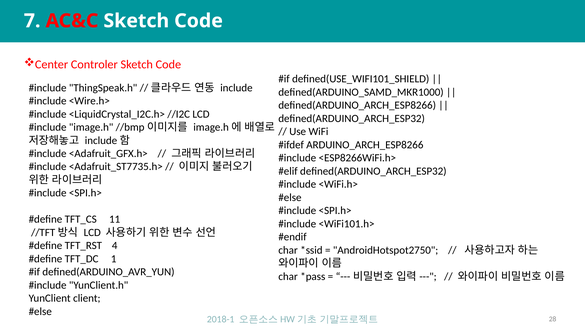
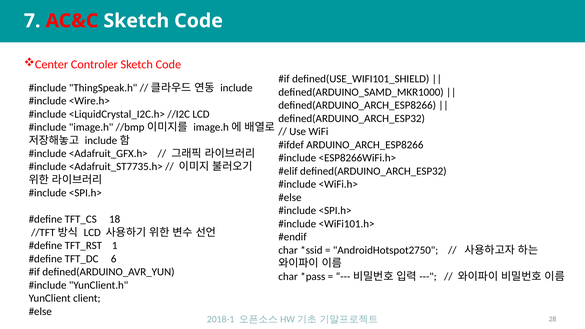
11: 11 -> 18
4: 4 -> 1
1: 1 -> 6
